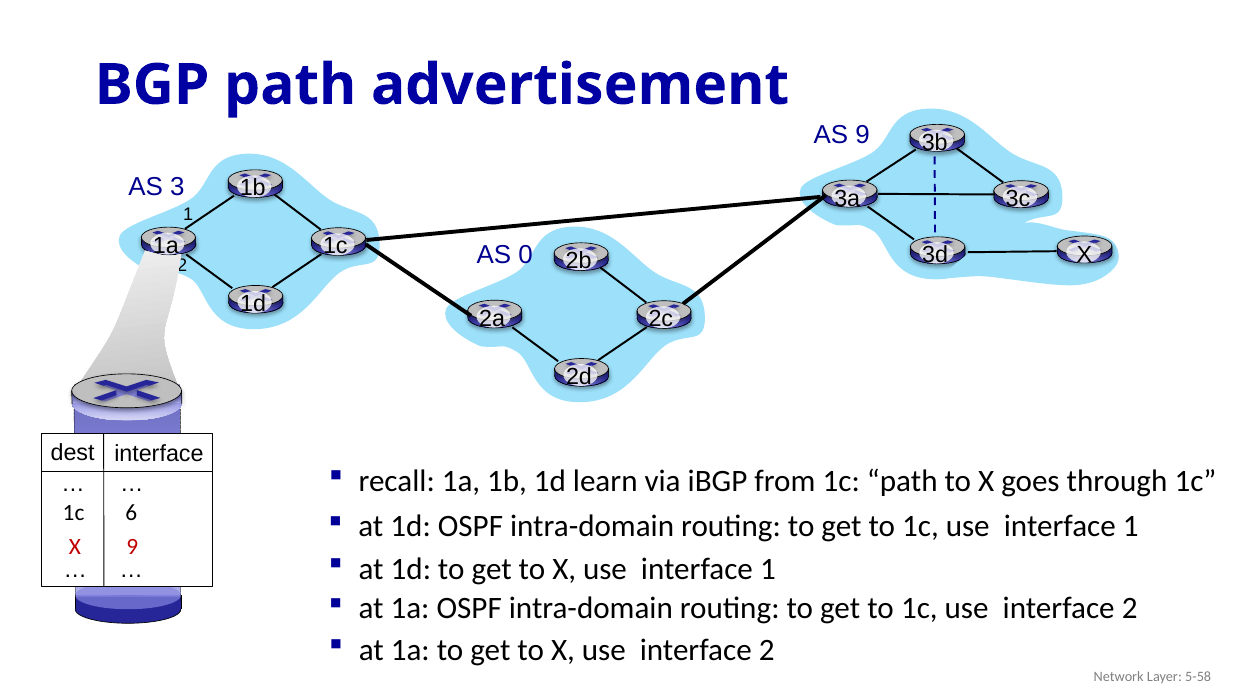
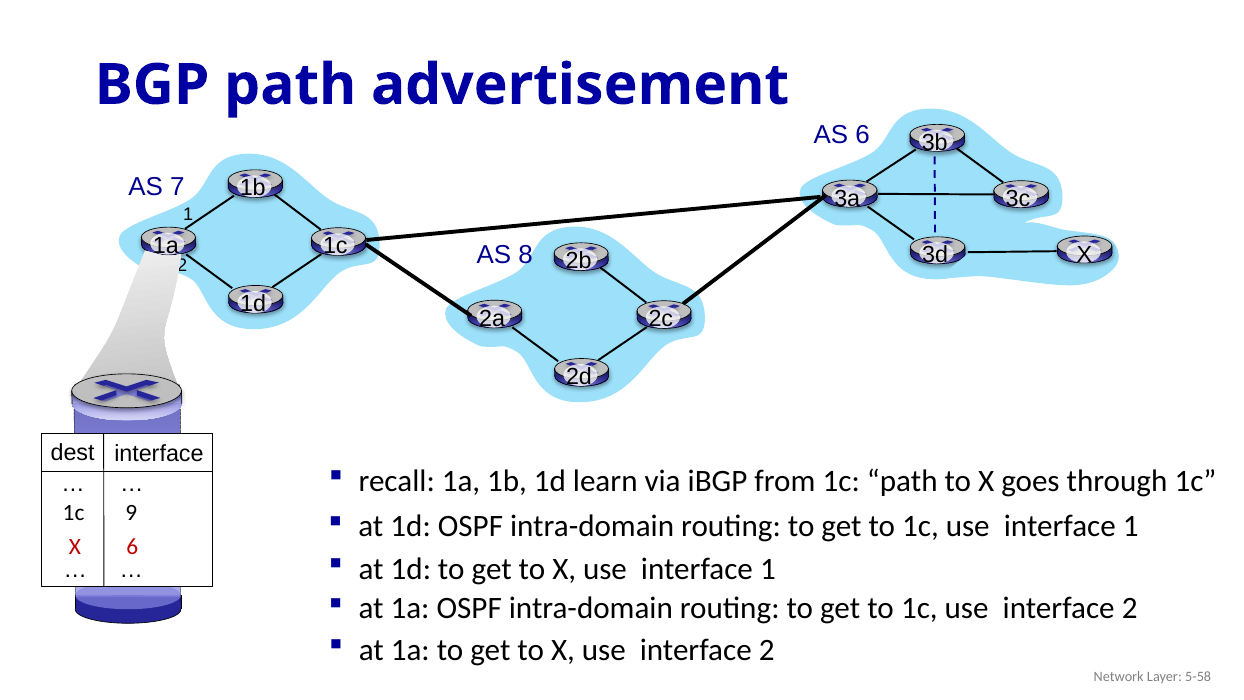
AS 9: 9 -> 6
3: 3 -> 7
0: 0 -> 8
6: 6 -> 9
X 9: 9 -> 6
